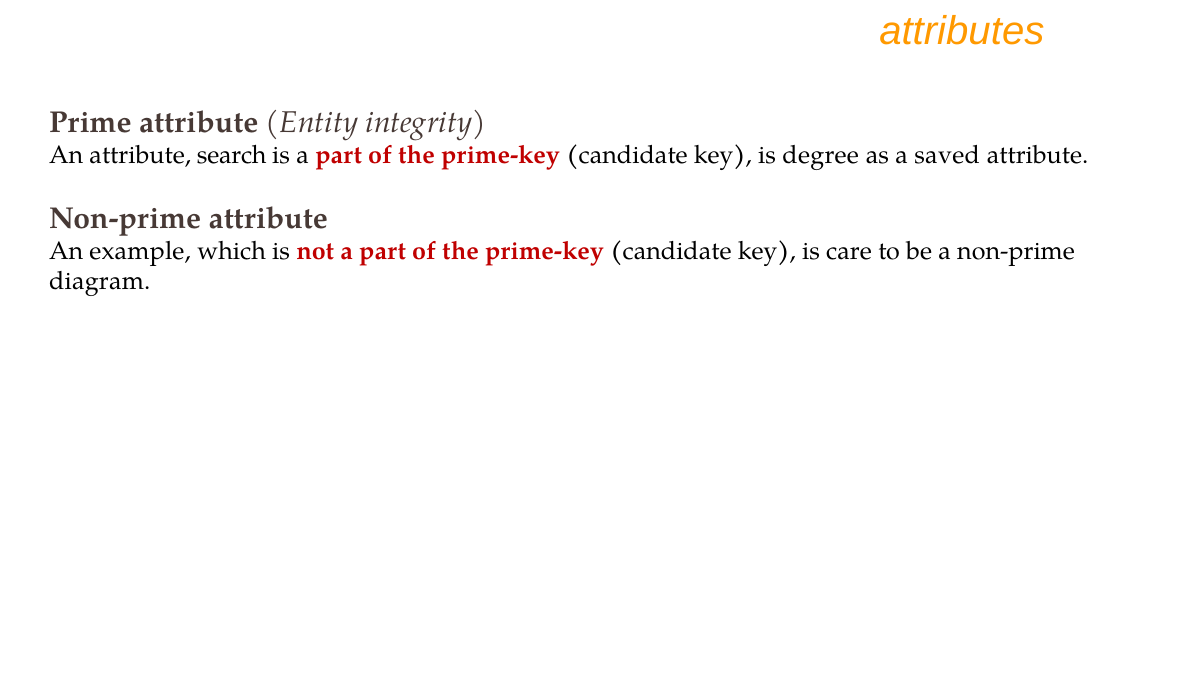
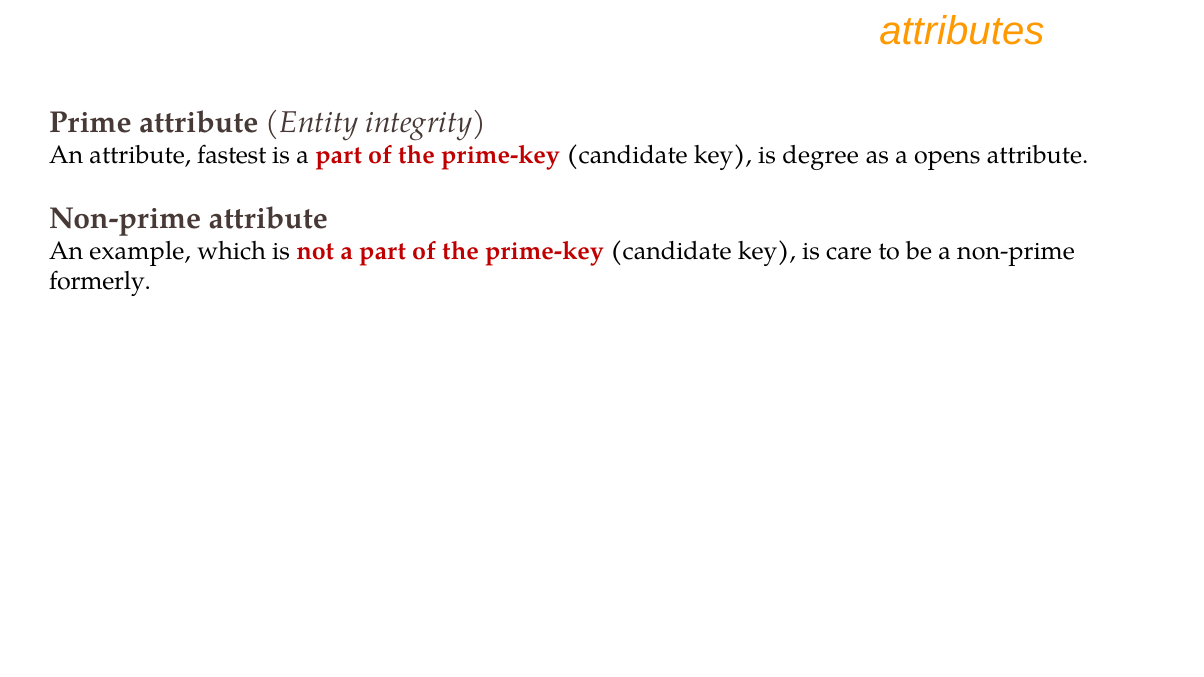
search: search -> fastest
saved: saved -> opens
diagram: diagram -> formerly
